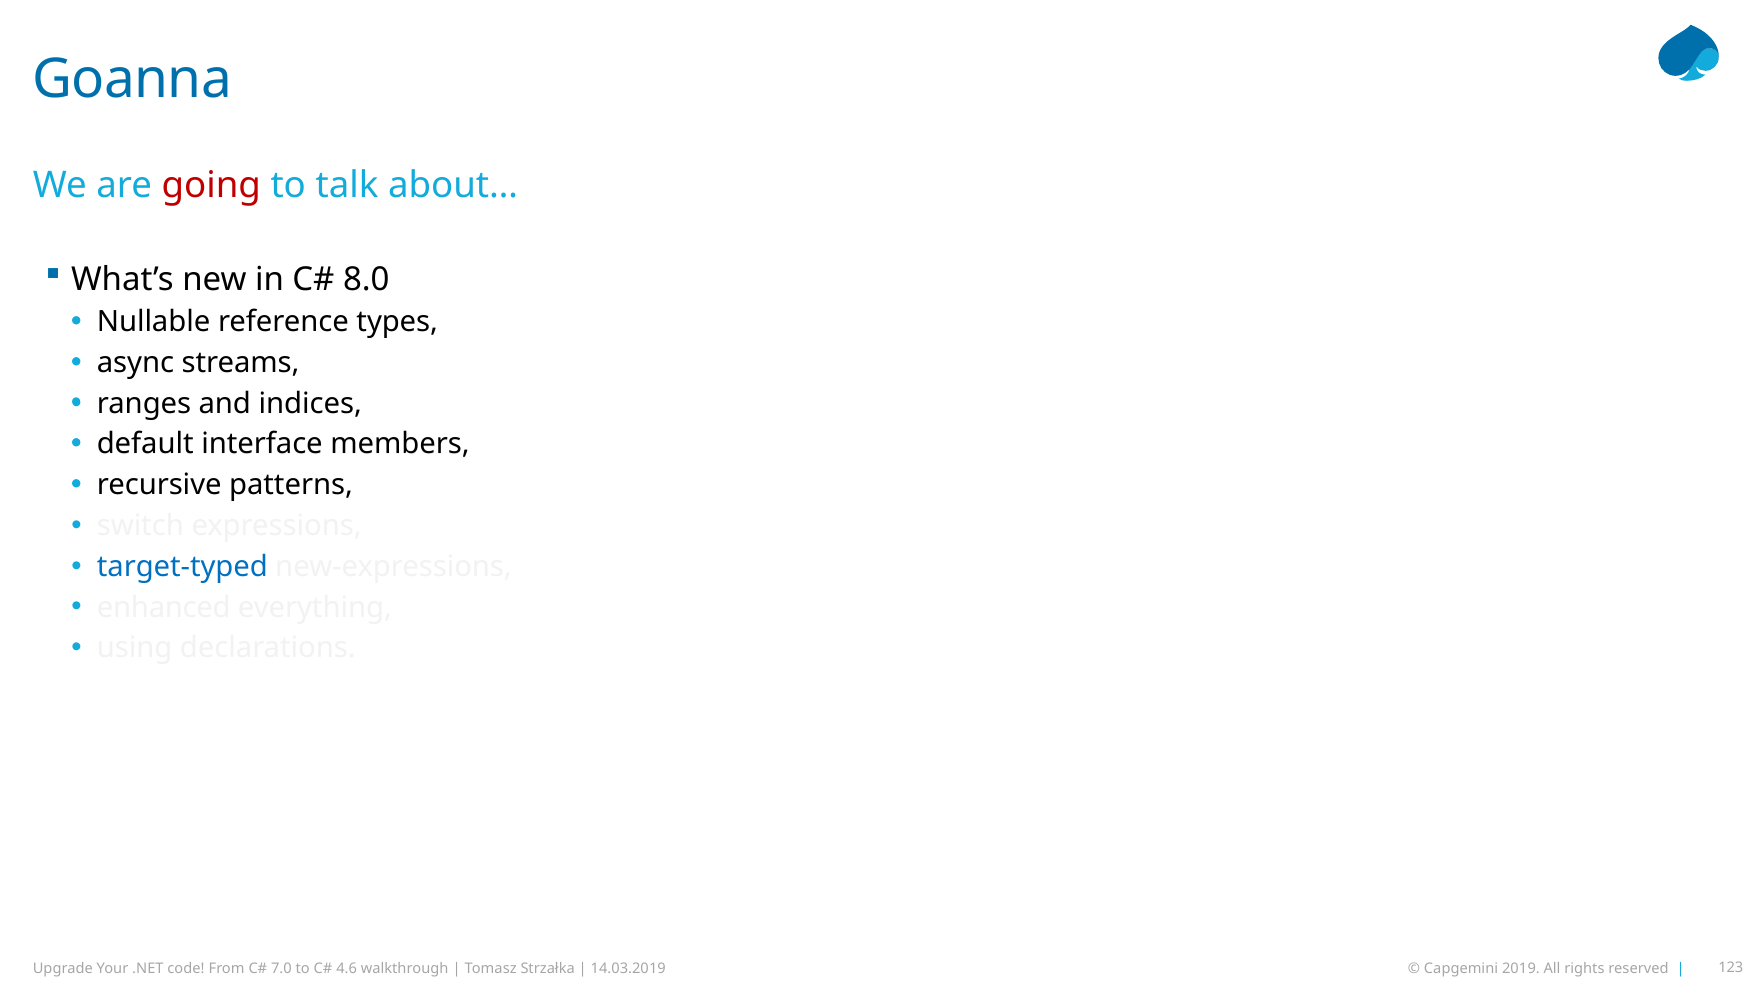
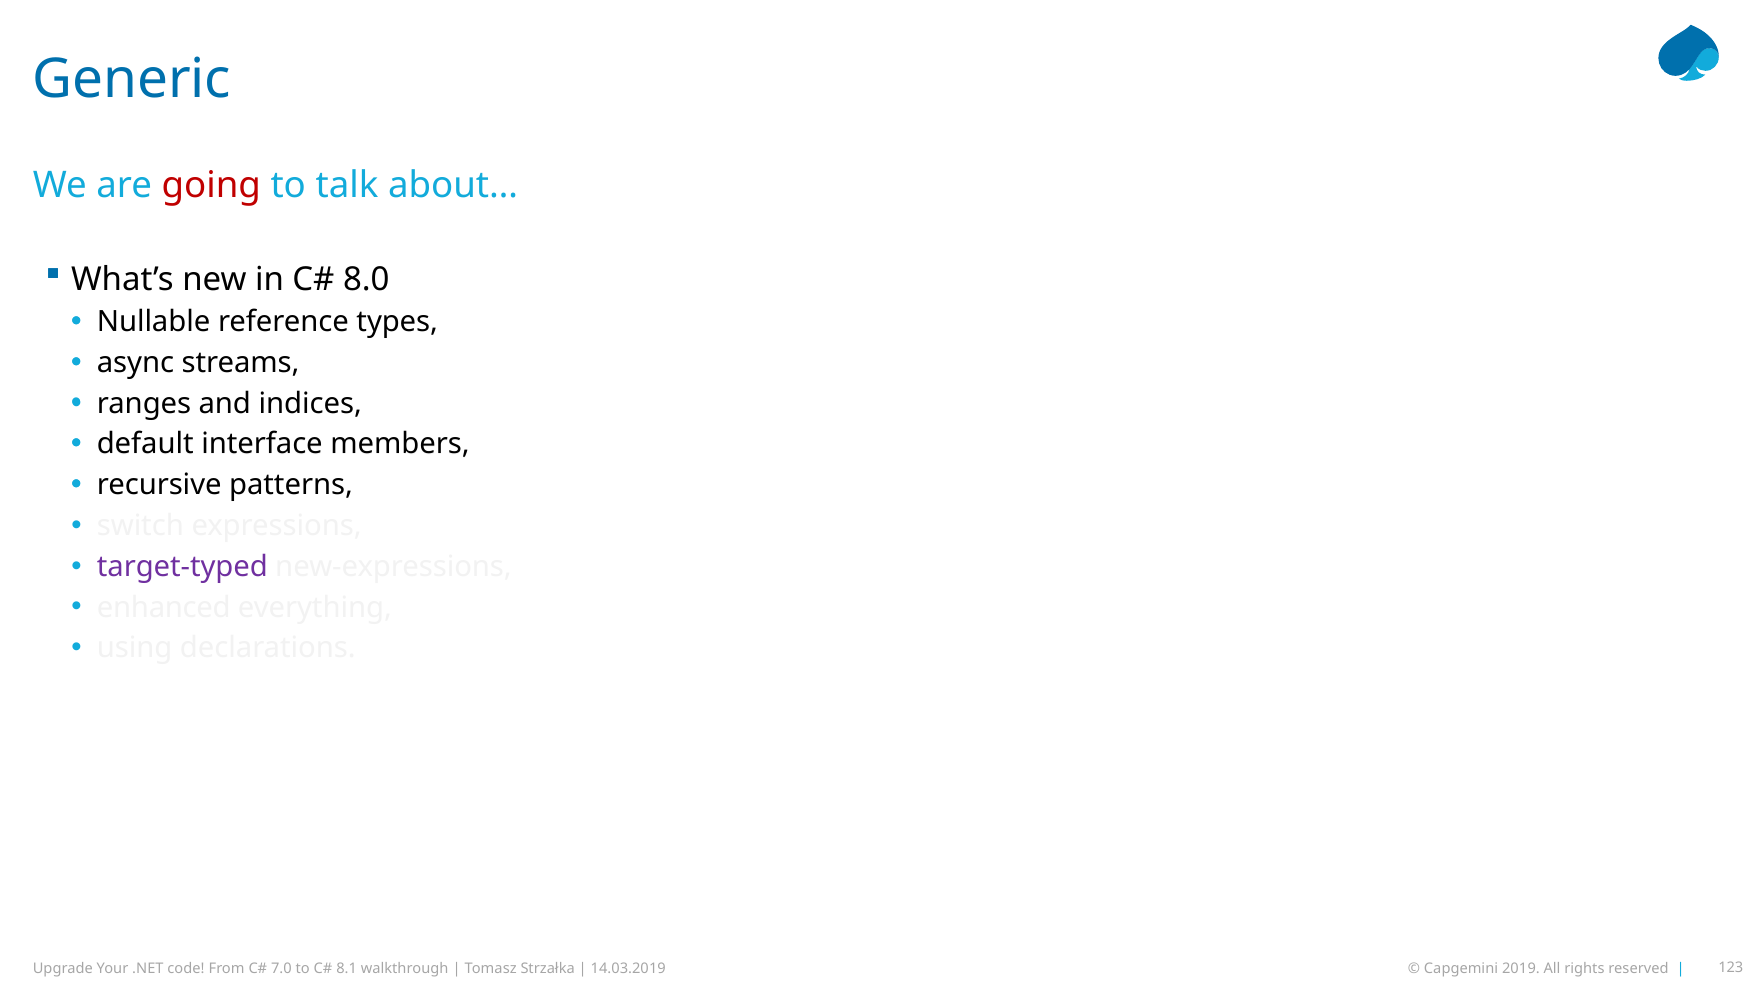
Goanna: Goanna -> Generic
target-typed colour: blue -> purple
4.6: 4.6 -> 8.1
